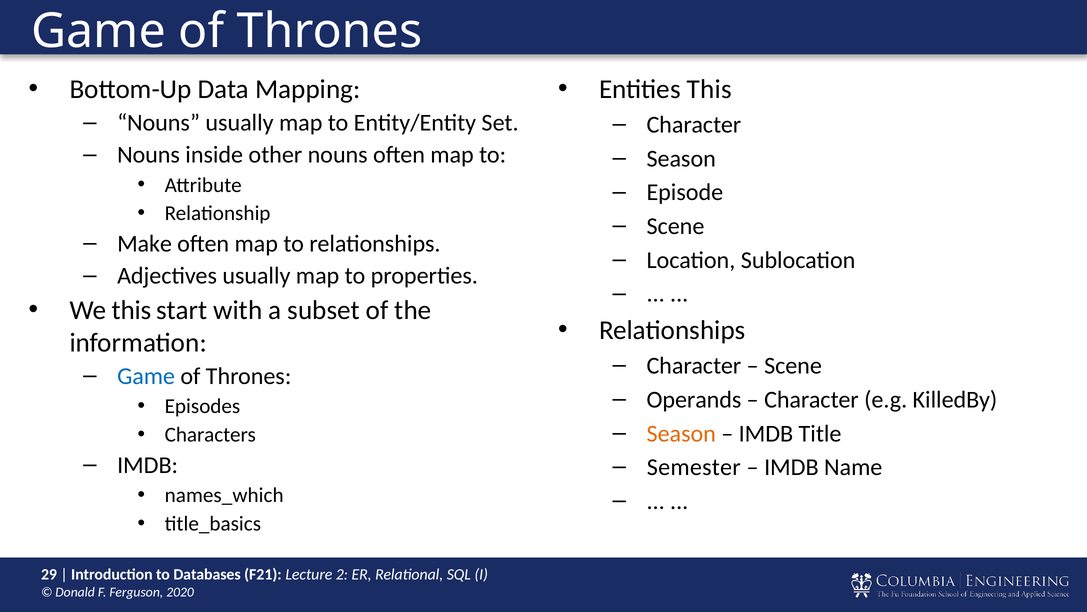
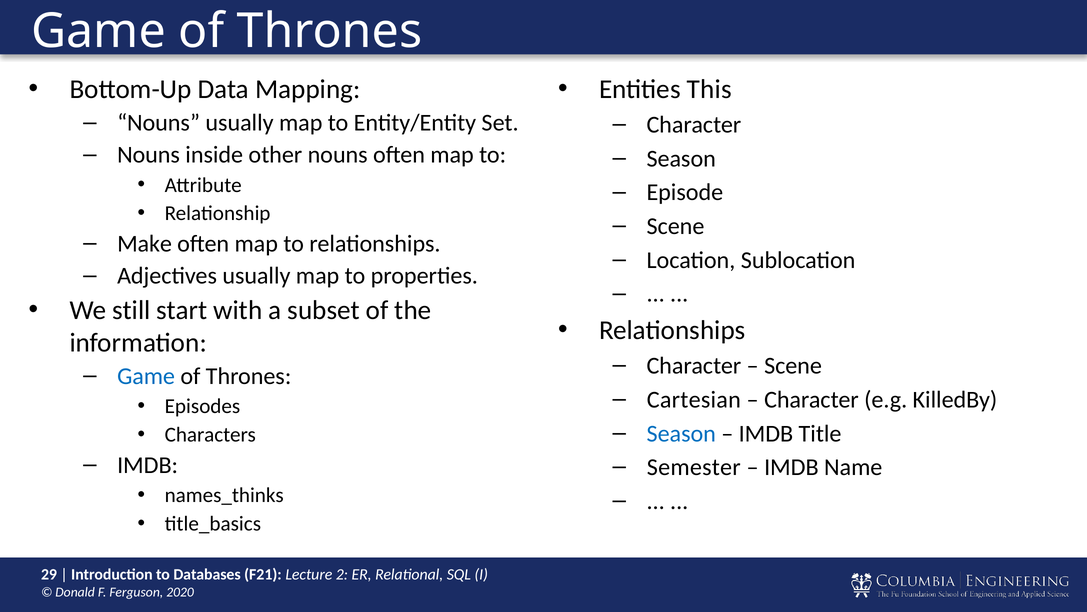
We this: this -> still
Operands: Operands -> Cartesian
Season at (681, 433) colour: orange -> blue
names_which: names_which -> names_thinks
